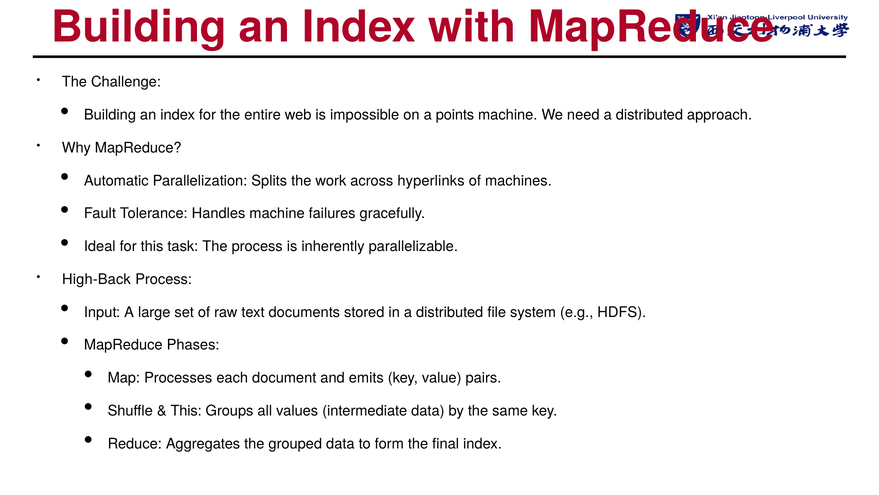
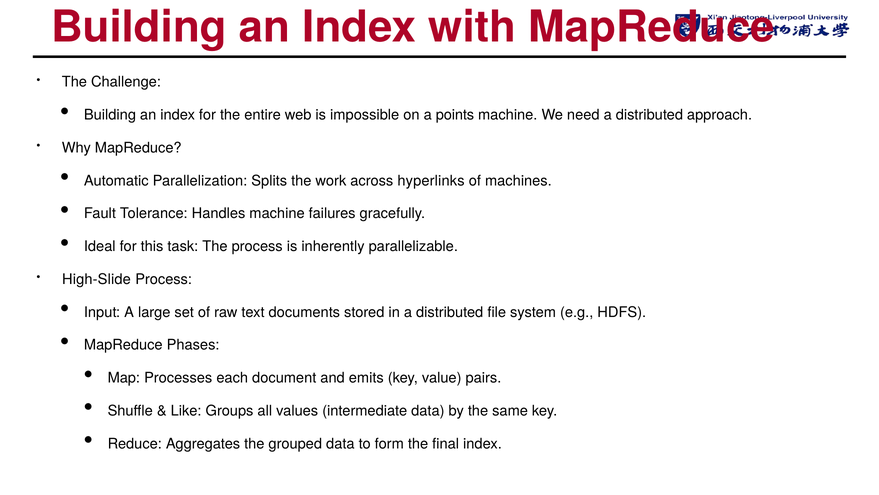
High-Back: High-Back -> High-Slide
This at (186, 410): This -> Like
